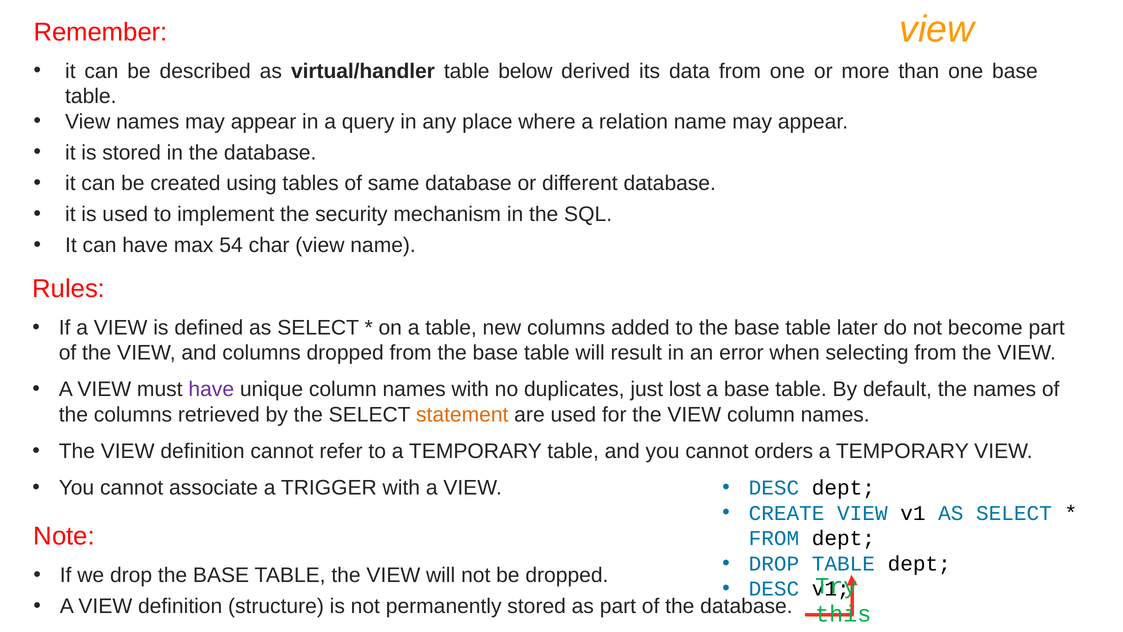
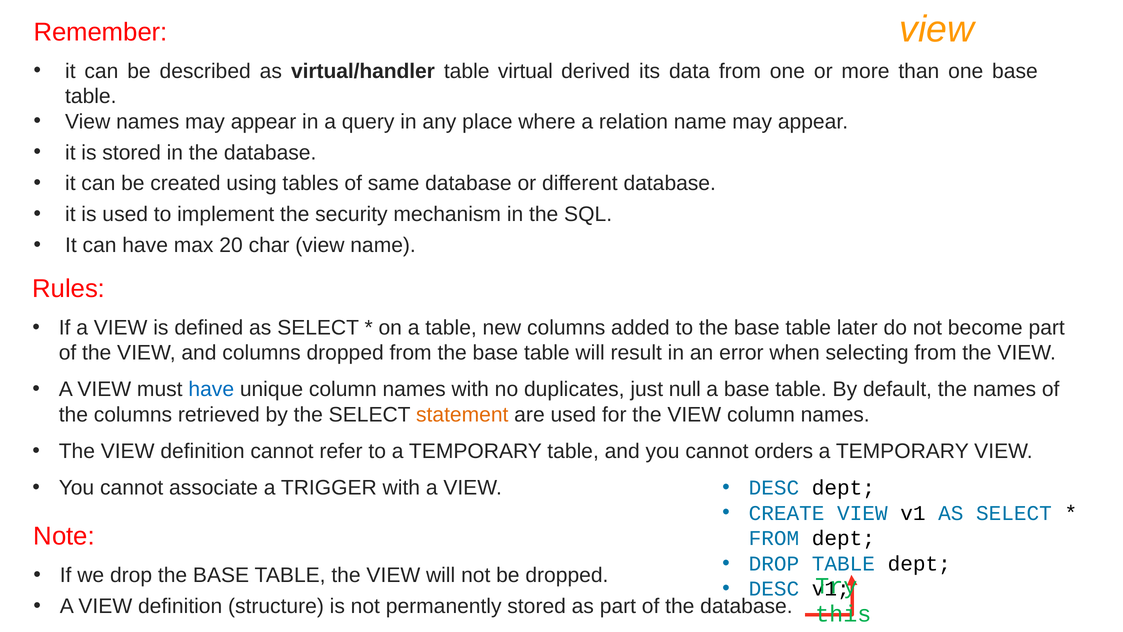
below: below -> virtual
54: 54 -> 20
have at (211, 389) colour: purple -> blue
lost: lost -> null
